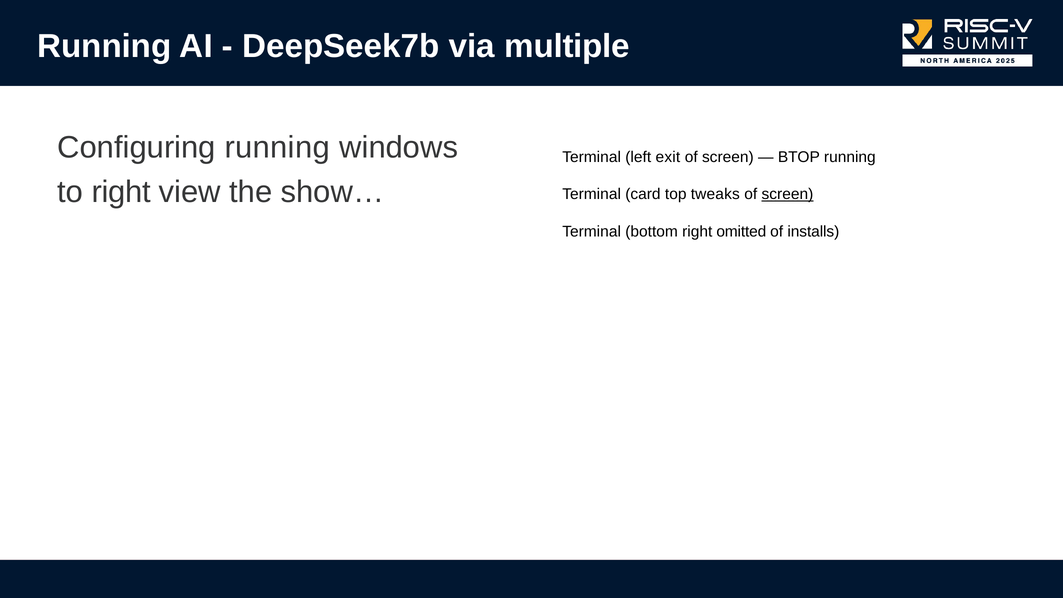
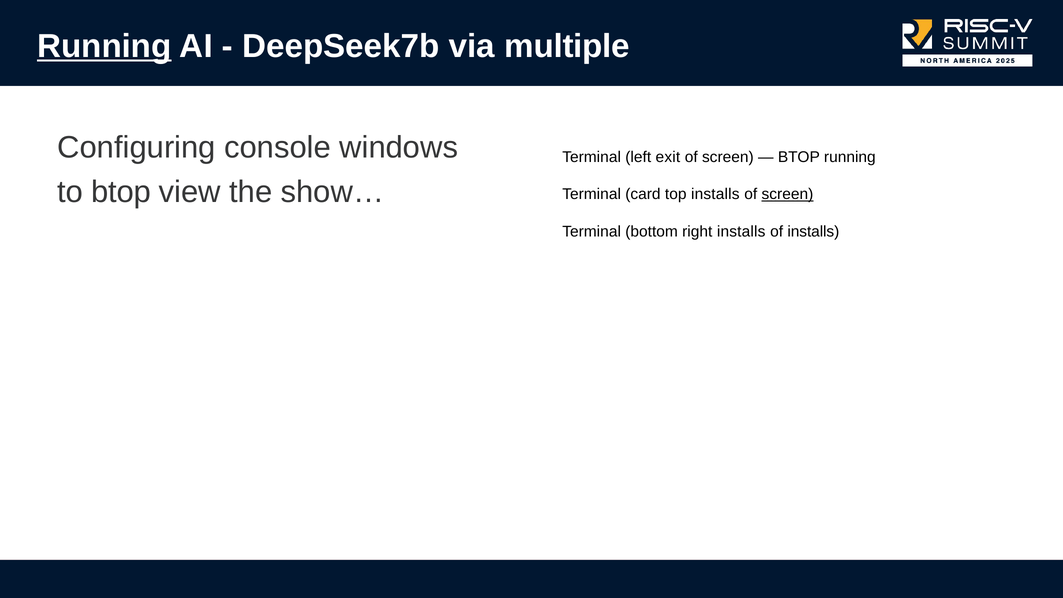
Running at (104, 46) underline: none -> present
Configuring running: running -> console
to right: right -> btop
top tweaks: tweaks -> installs
right omitted: omitted -> installs
